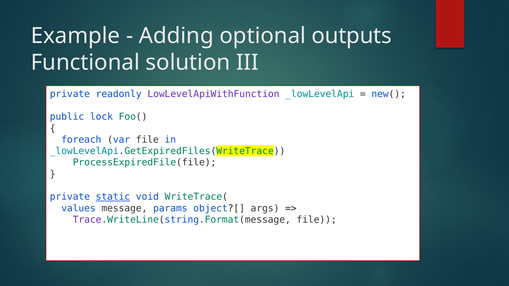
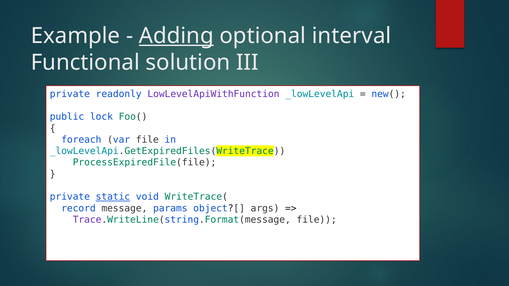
Adding underline: none -> present
outputs: outputs -> interval
values: values -> record
